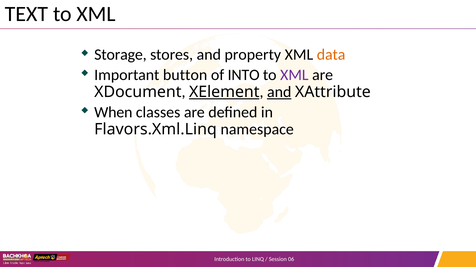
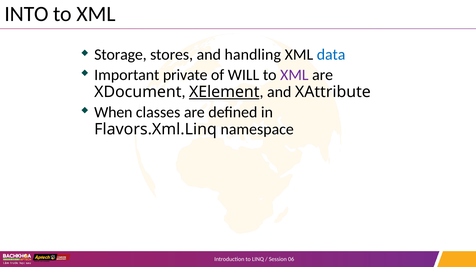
TEXT: TEXT -> INTO
property: property -> handling
data colour: orange -> blue
button: button -> private
INTO: INTO -> WILL
and at (279, 92) underline: present -> none
